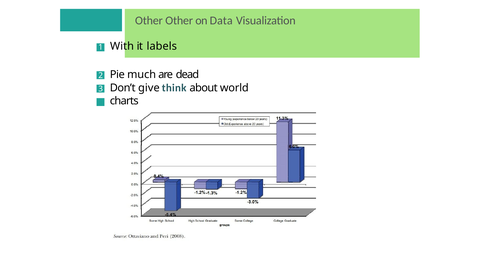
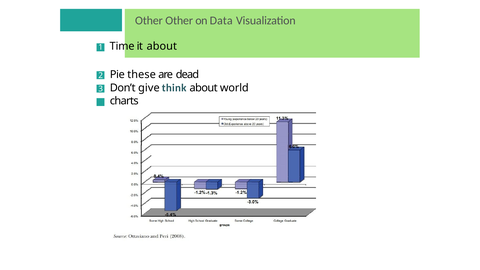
With: With -> Time
it labels: labels -> about
much: much -> these
